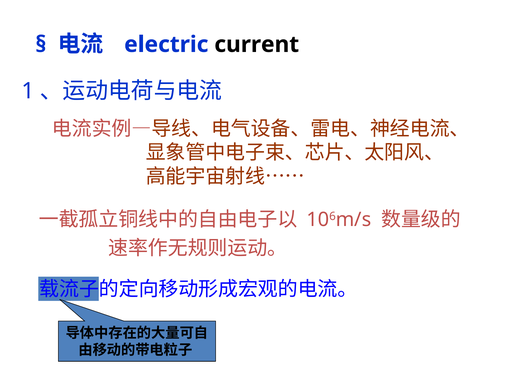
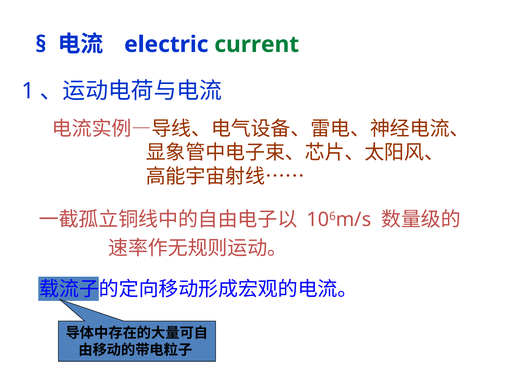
current colour: black -> green
